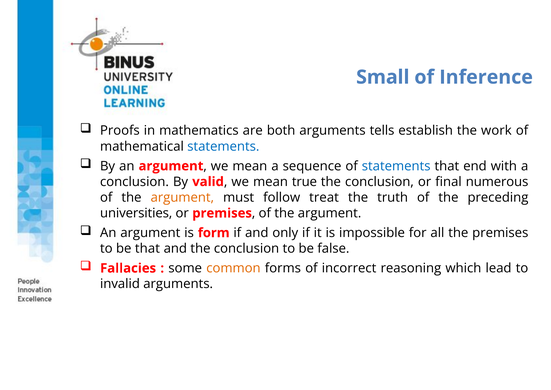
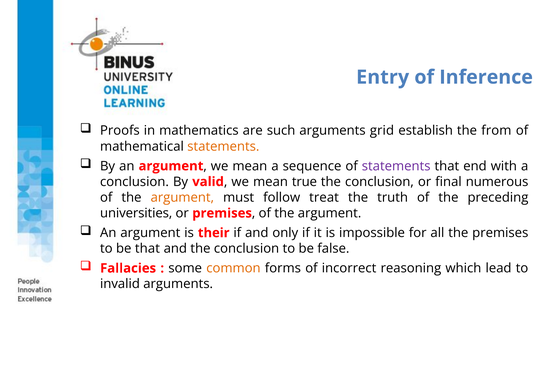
Small: Small -> Entry
both: both -> such
tells: tells -> grid
work: work -> from
statements at (223, 146) colour: blue -> orange
statements at (396, 166) colour: blue -> purple
form: form -> their
